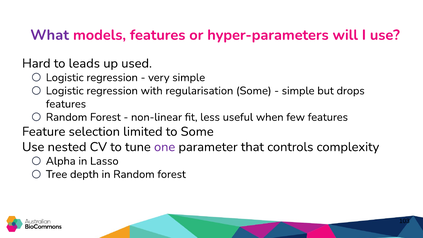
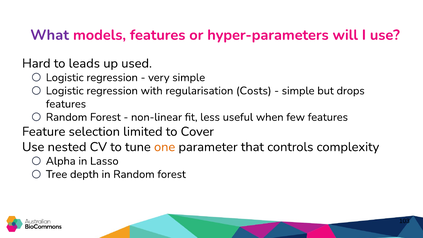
regularisation Some: Some -> Costs
to Some: Some -> Cover
one colour: purple -> orange
